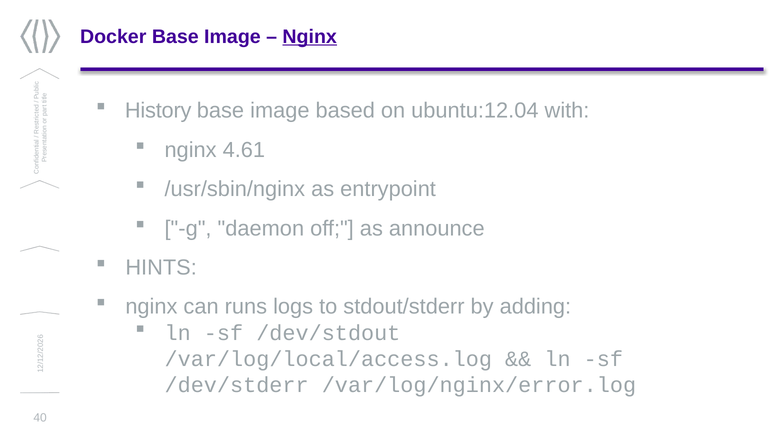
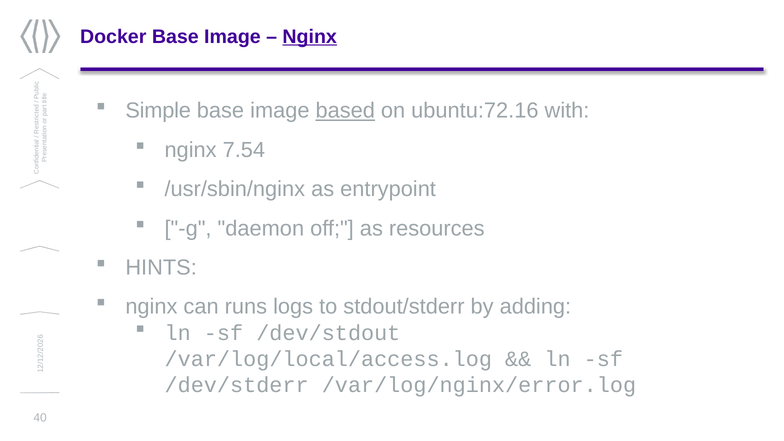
History: History -> Simple
based underline: none -> present
ubuntu:12.04: ubuntu:12.04 -> ubuntu:72.16
4.61: 4.61 -> 7.54
announce: announce -> resources
